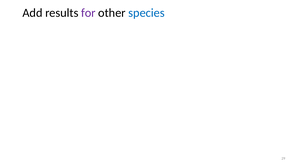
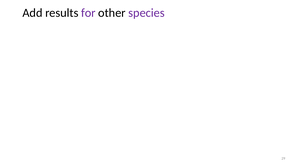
species colour: blue -> purple
